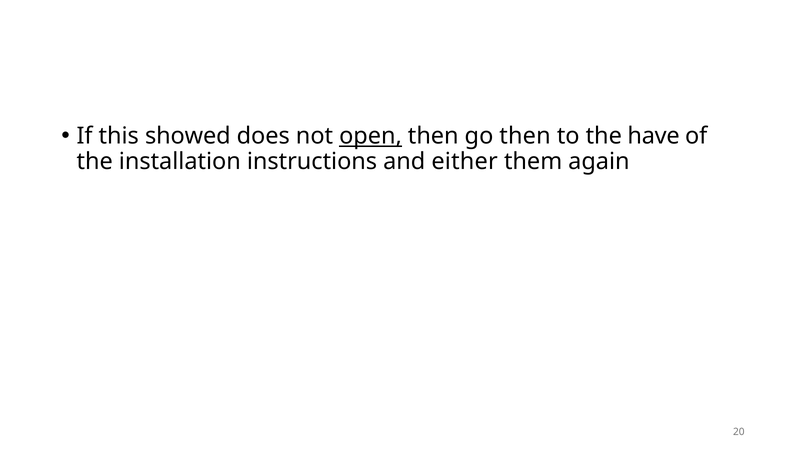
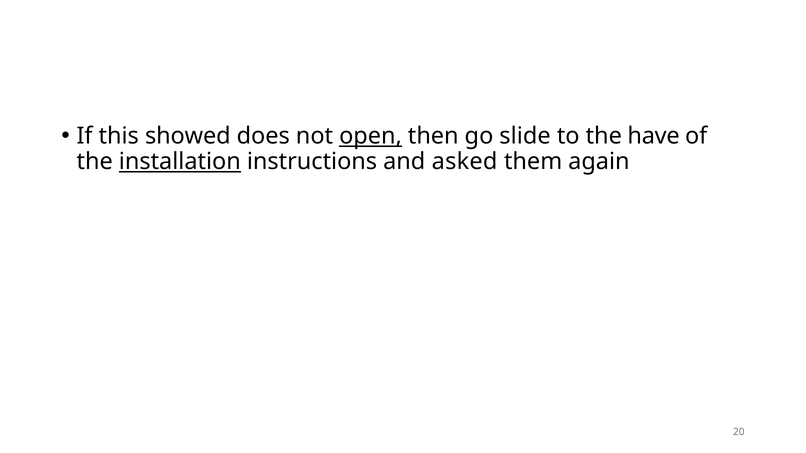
go then: then -> slide
installation underline: none -> present
either: either -> asked
